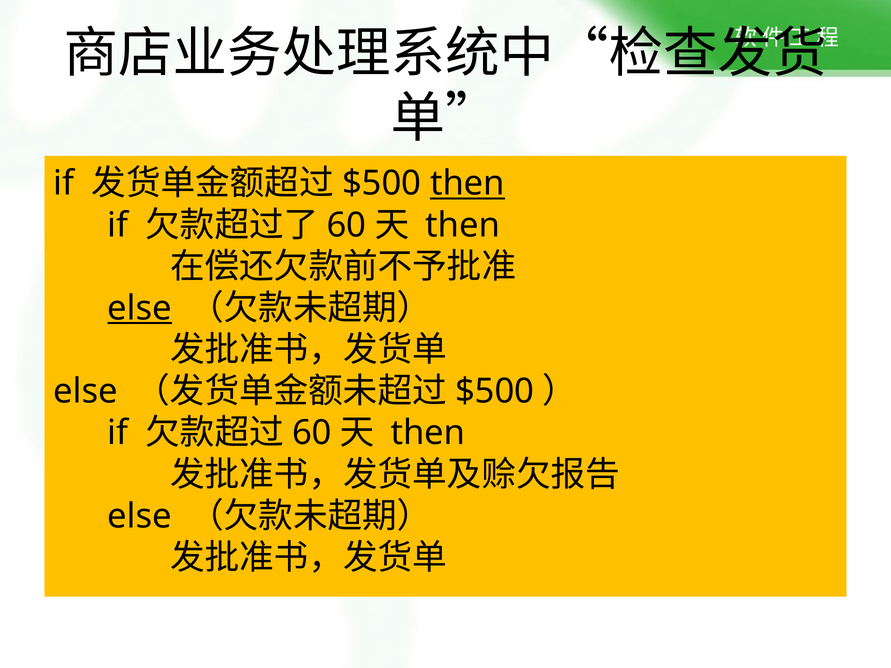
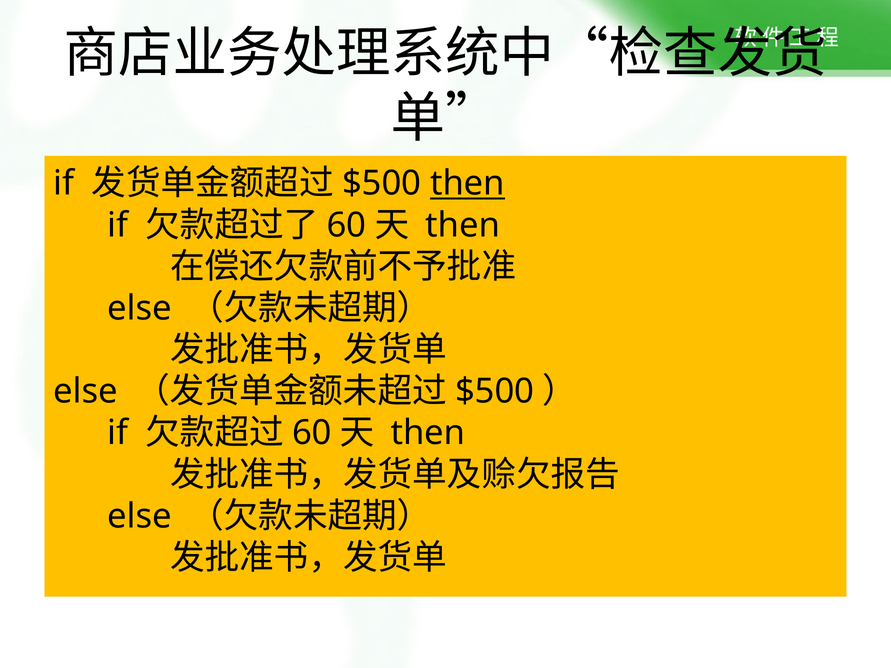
else at (140, 308) underline: present -> none
